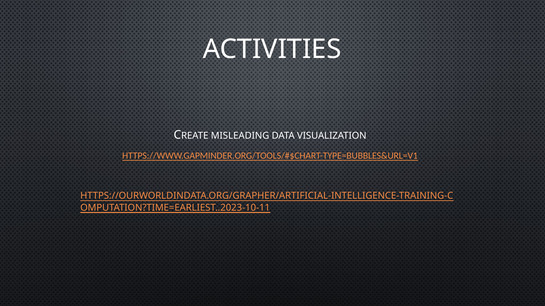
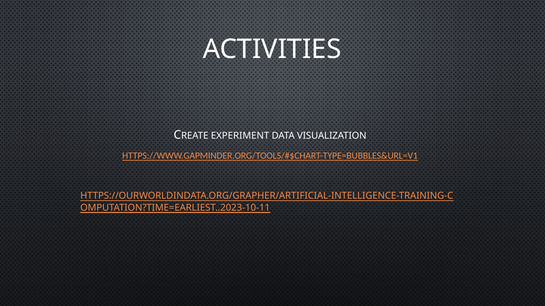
MISLEADING: MISLEADING -> EXPERIMENT
